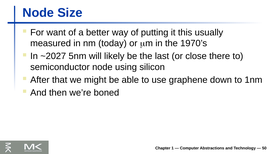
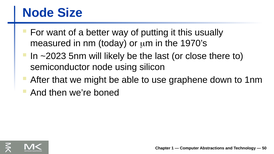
~2027: ~2027 -> ~2023
